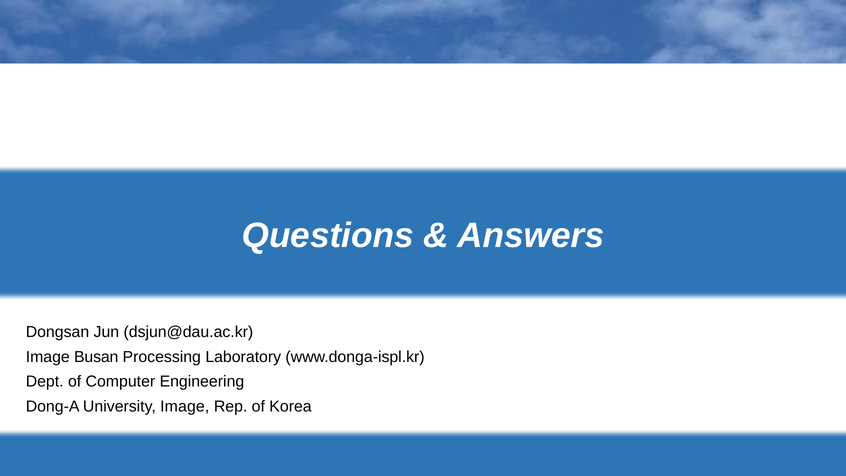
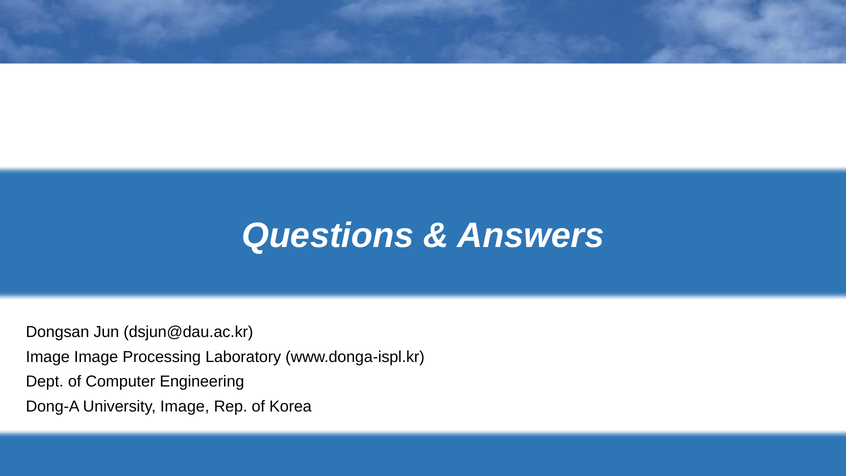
Image Busan: Busan -> Image
